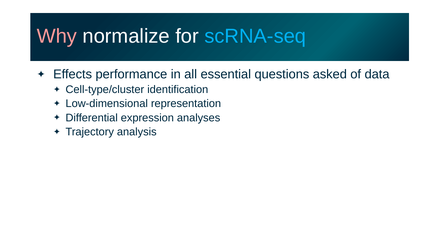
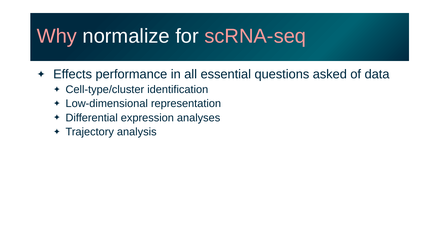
scRNA-seq colour: light blue -> pink
